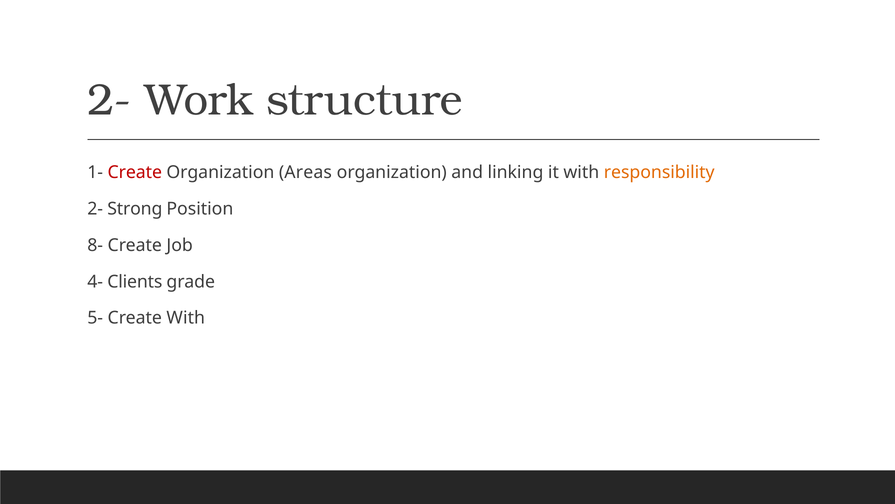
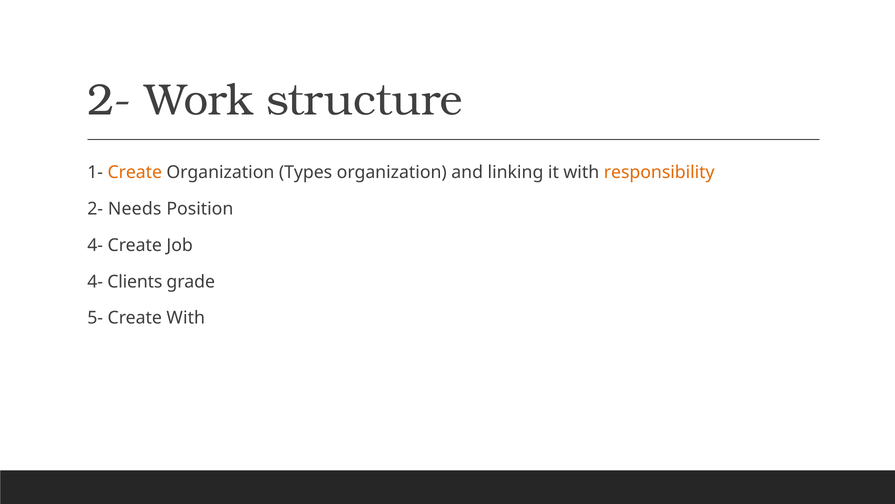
Create at (135, 172) colour: red -> orange
Areas: Areas -> Types
Strong: Strong -> Needs
8- at (95, 245): 8- -> 4-
